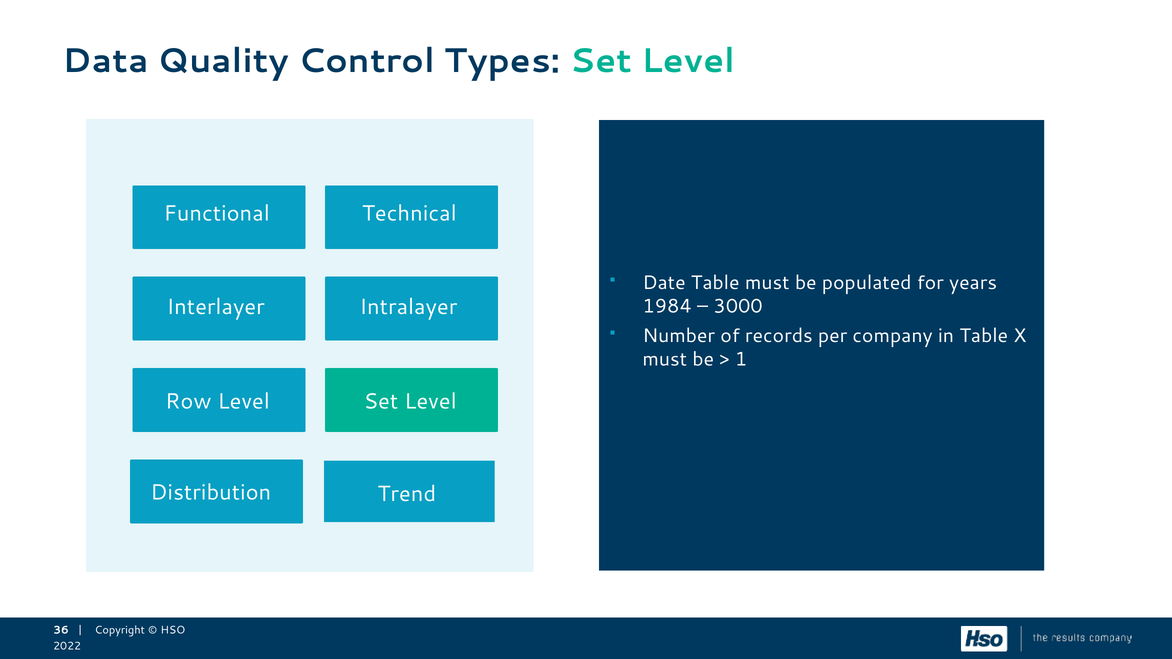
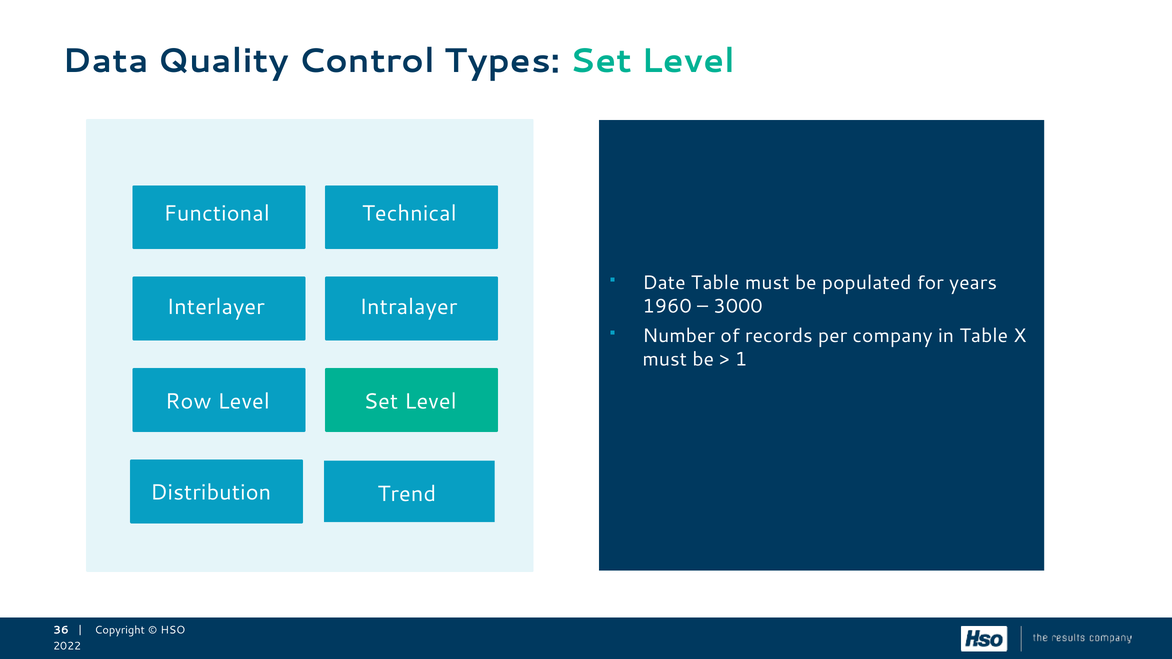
1984: 1984 -> 1960
